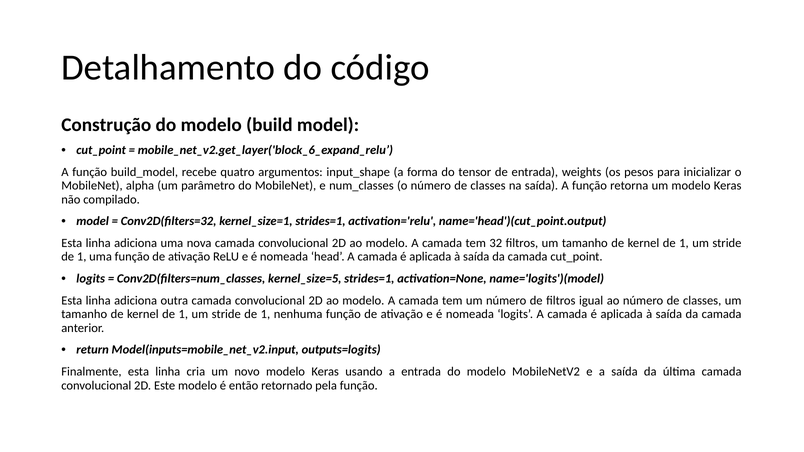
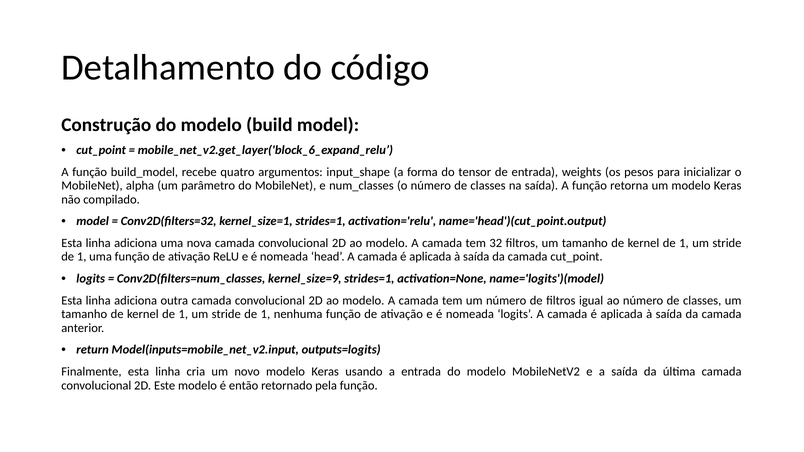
kernel_size=5: kernel_size=5 -> kernel_size=9
